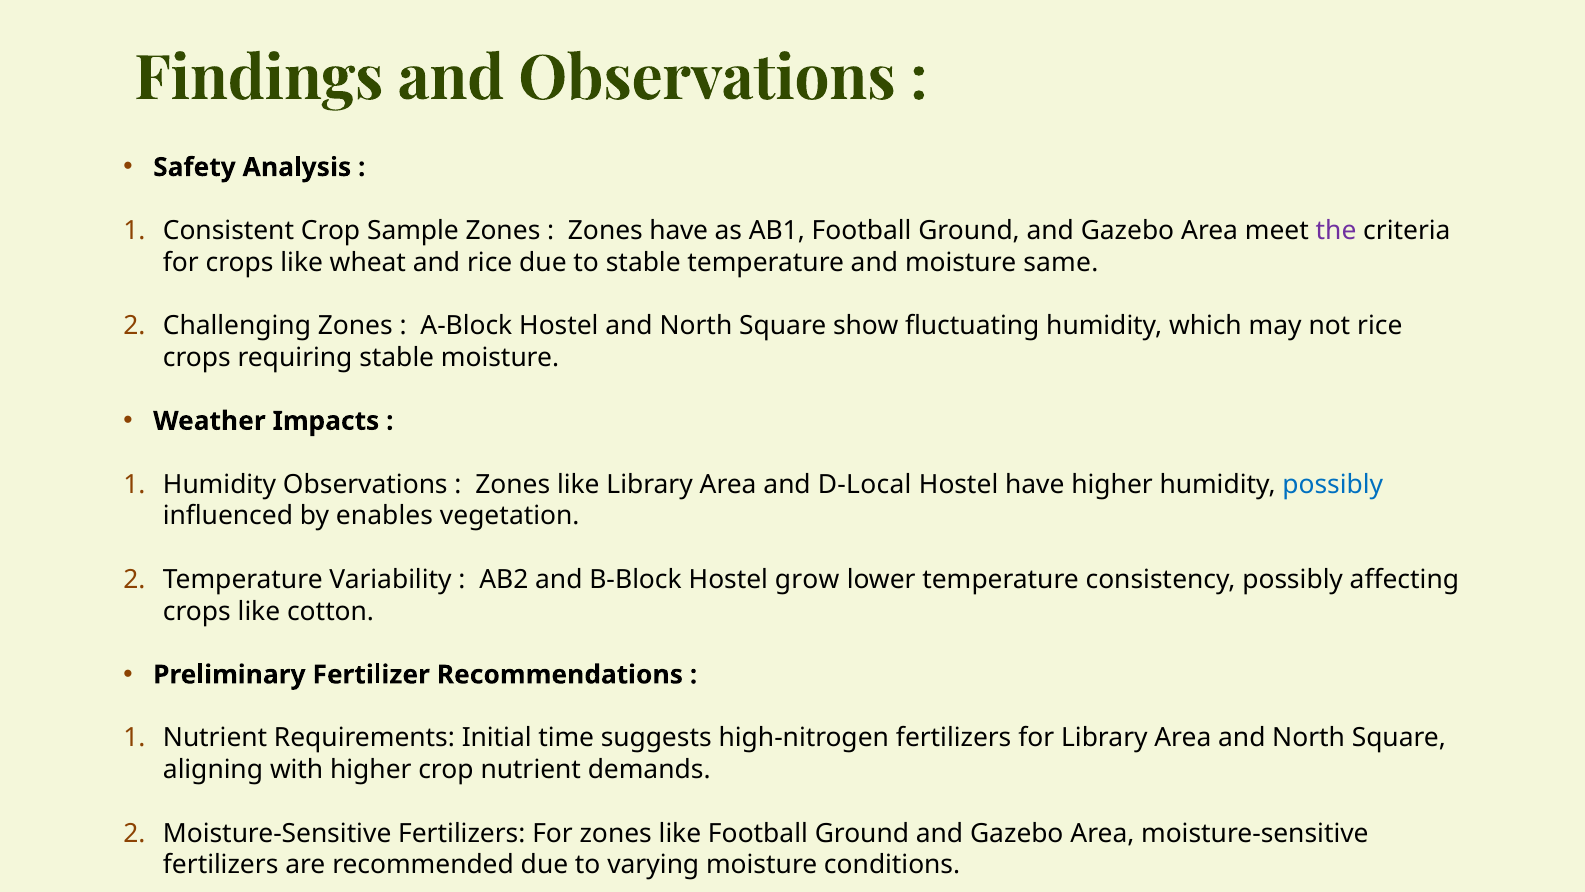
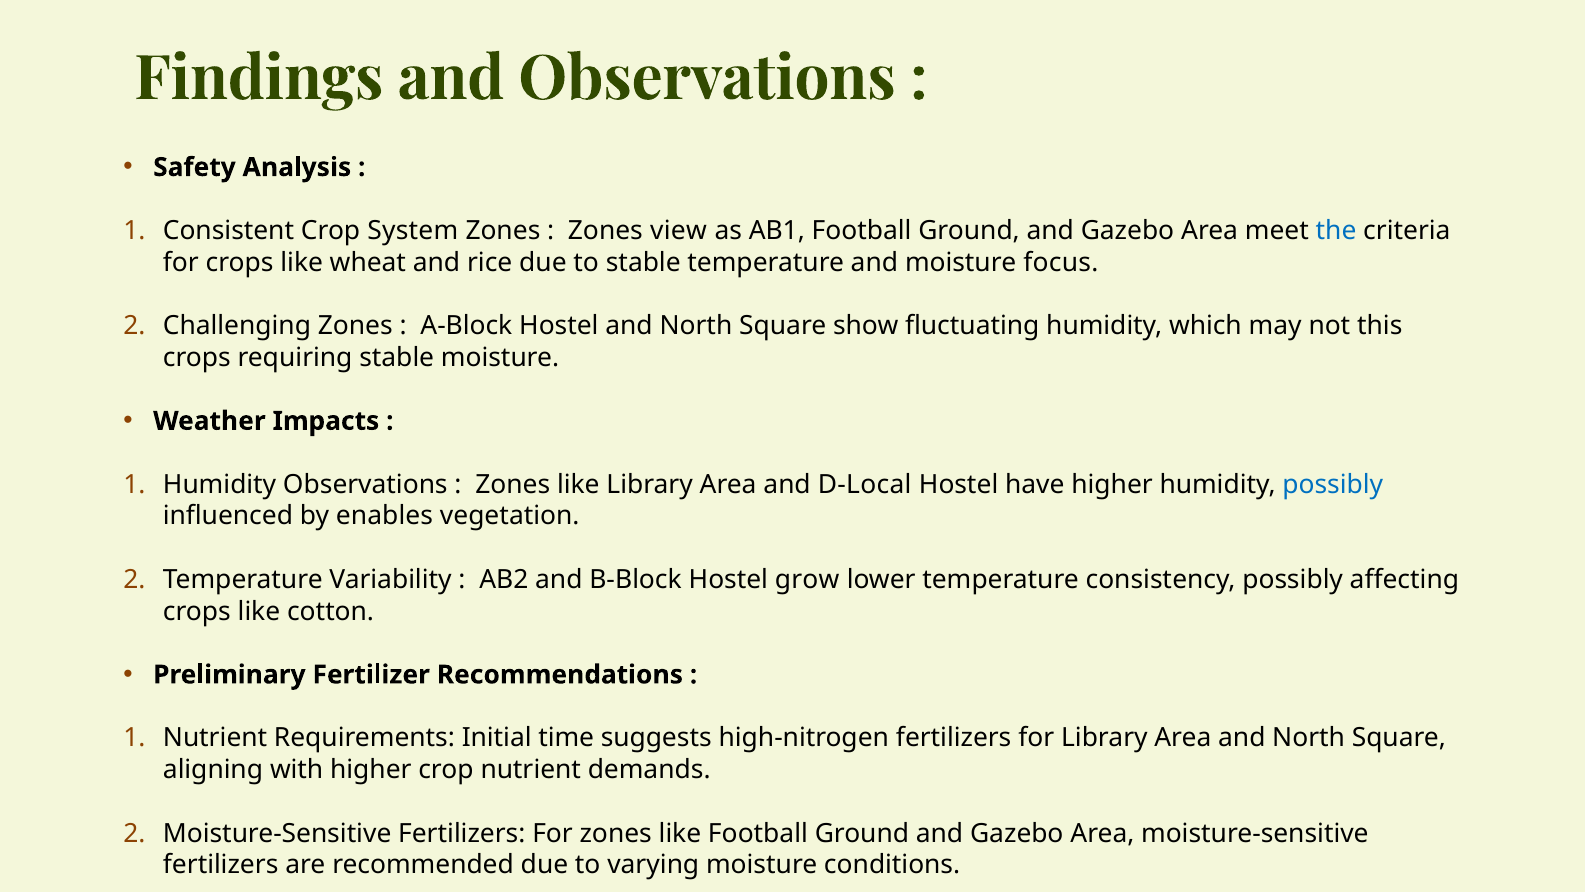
Sample: Sample -> System
Zones have: have -> view
the colour: purple -> blue
same: same -> focus
not rice: rice -> this
